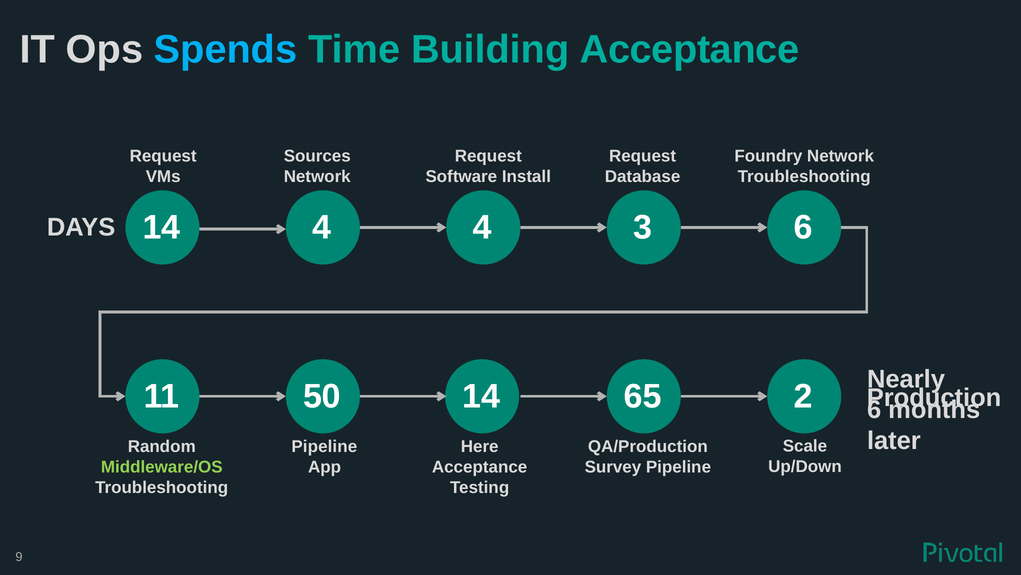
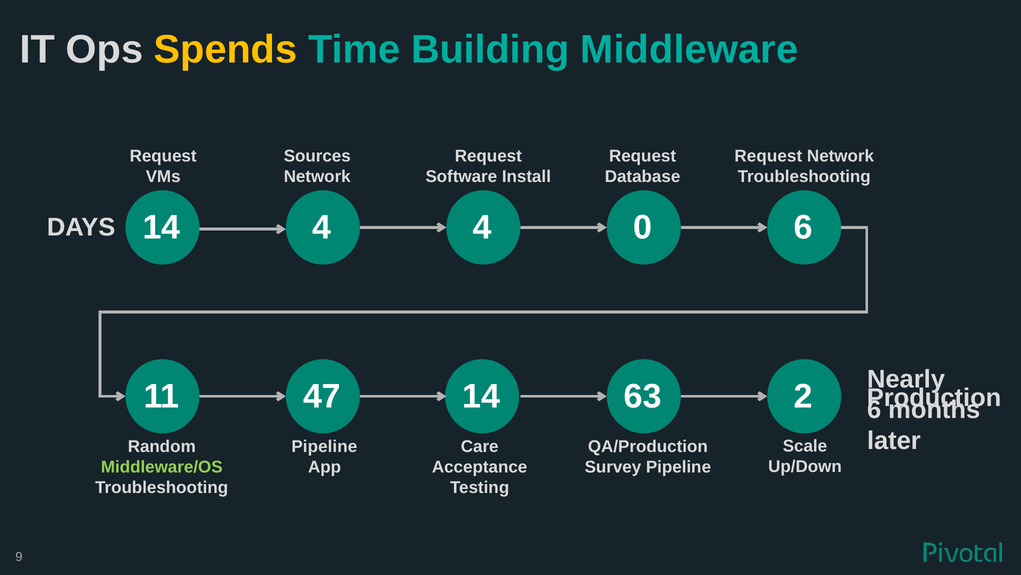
Spends colour: light blue -> yellow
Building Acceptance: Acceptance -> Middleware
Foundry at (768, 156): Foundry -> Request
3: 3 -> 0
50: 50 -> 47
65: 65 -> 63
Here: Here -> Care
